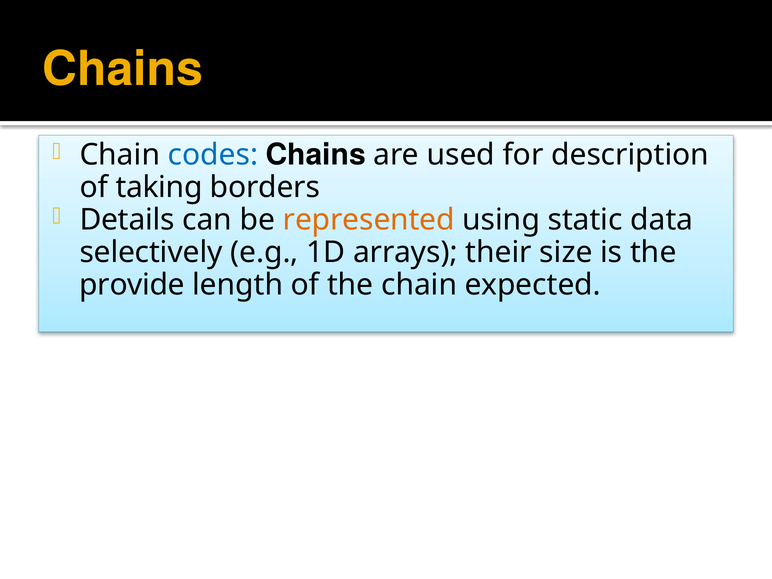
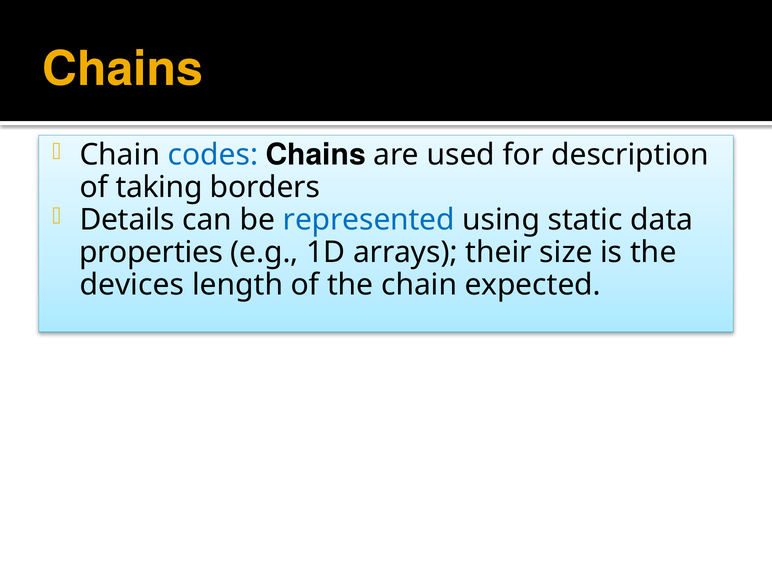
represented colour: orange -> blue
selectively: selectively -> properties
provide: provide -> devices
